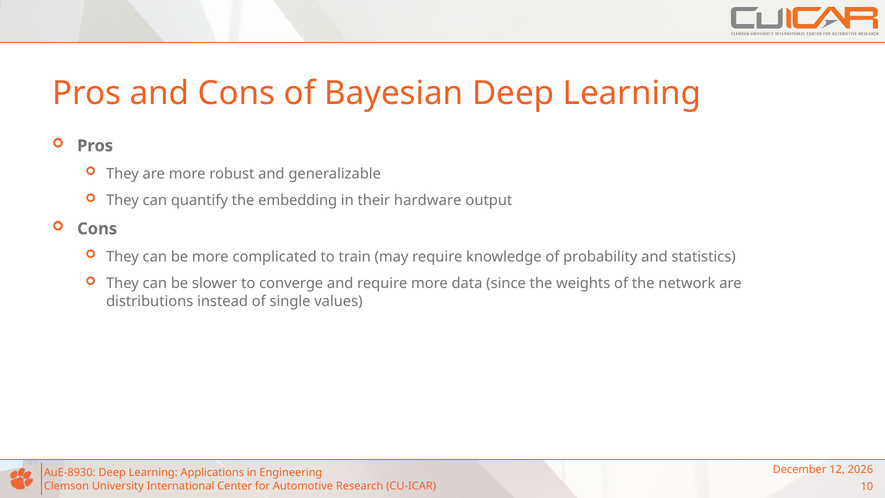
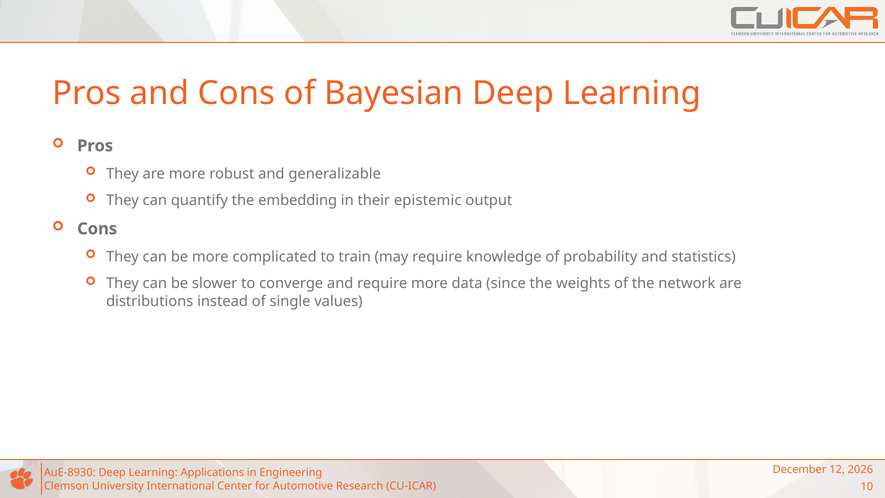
hardware: hardware -> epistemic
